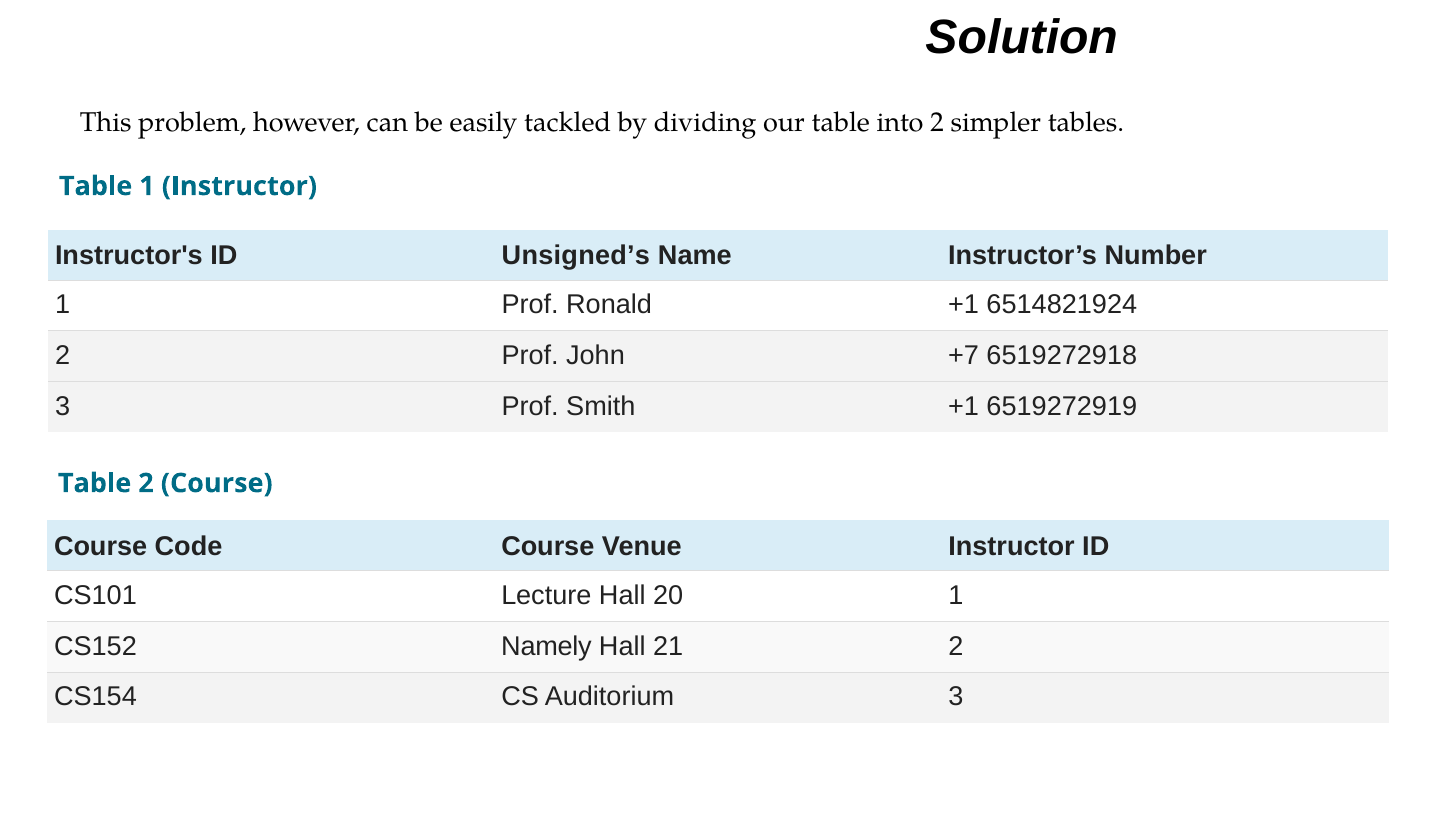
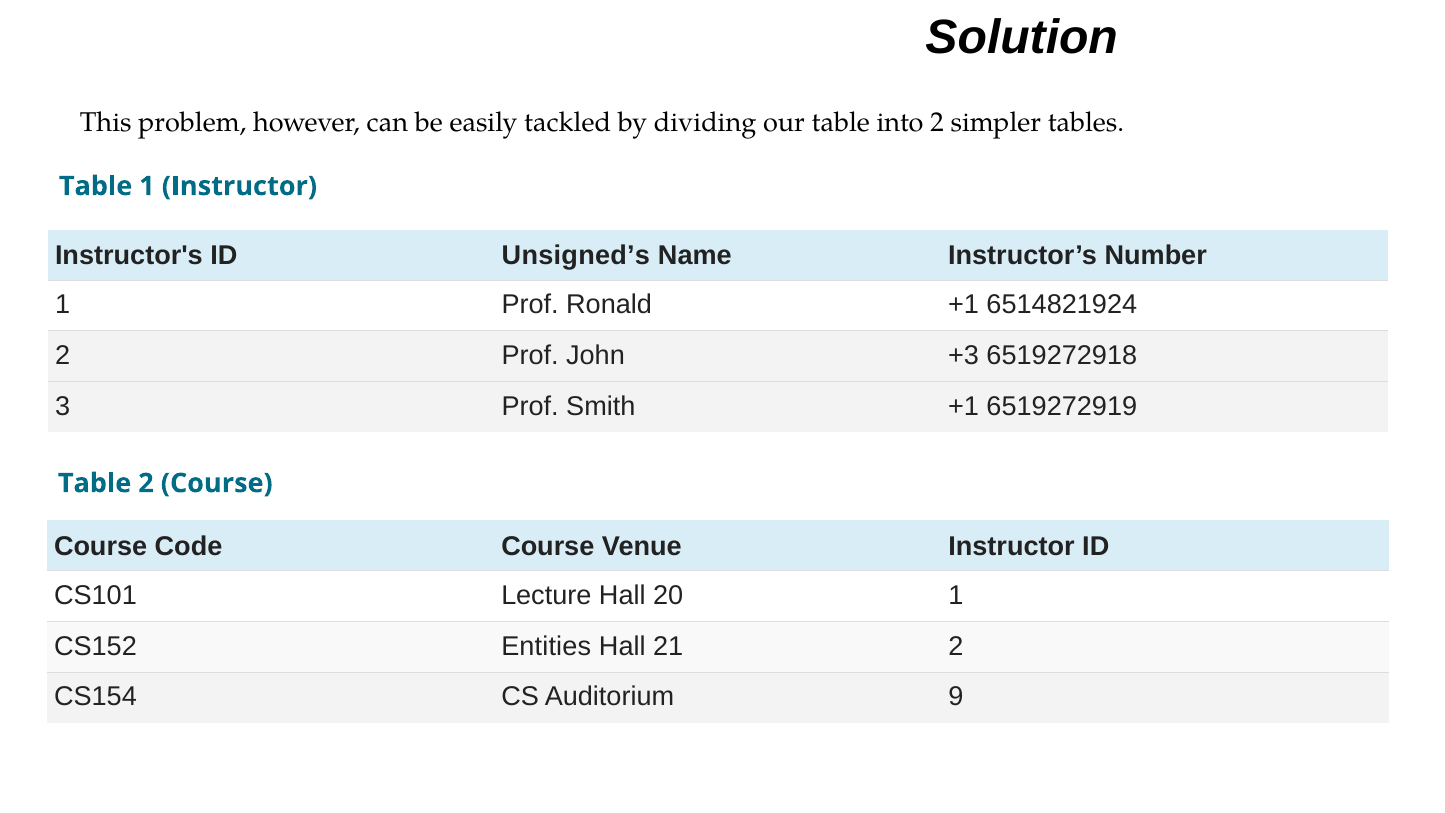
+7: +7 -> +3
Namely: Namely -> Entities
Auditorium 3: 3 -> 9
